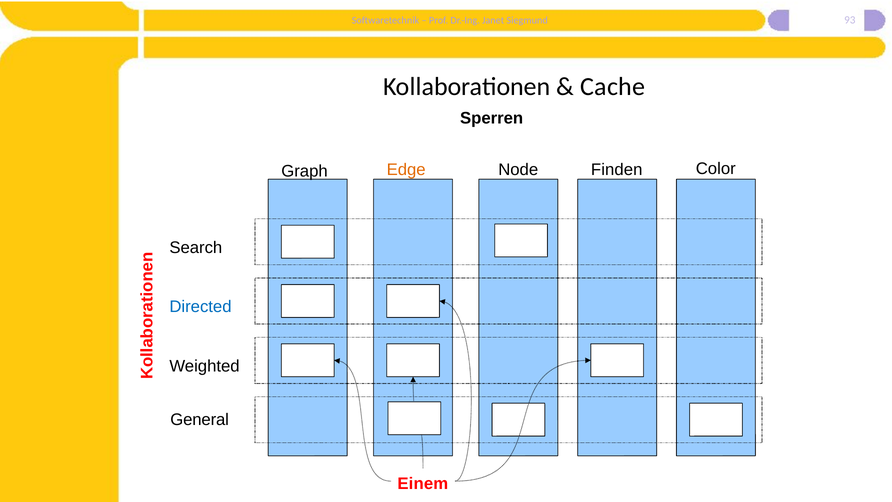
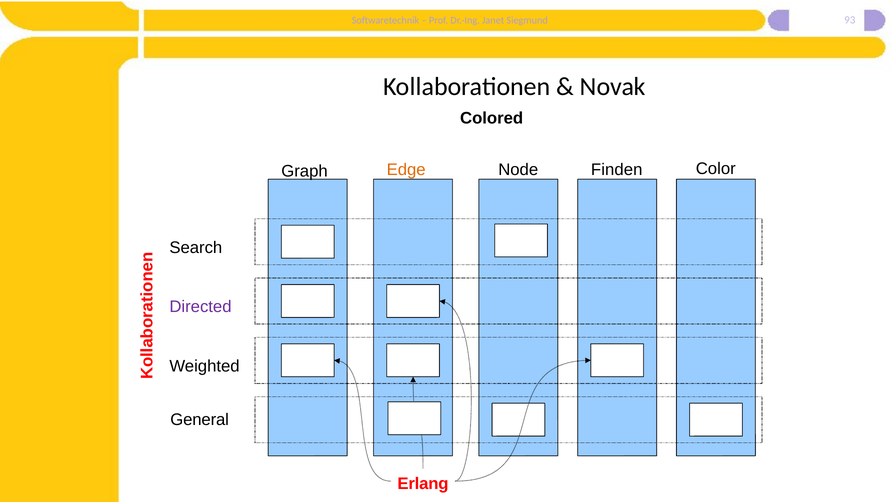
Cache: Cache -> Novak
Sperren: Sperren -> Colored
Directed colour: blue -> purple
Einem: Einem -> Erlang
